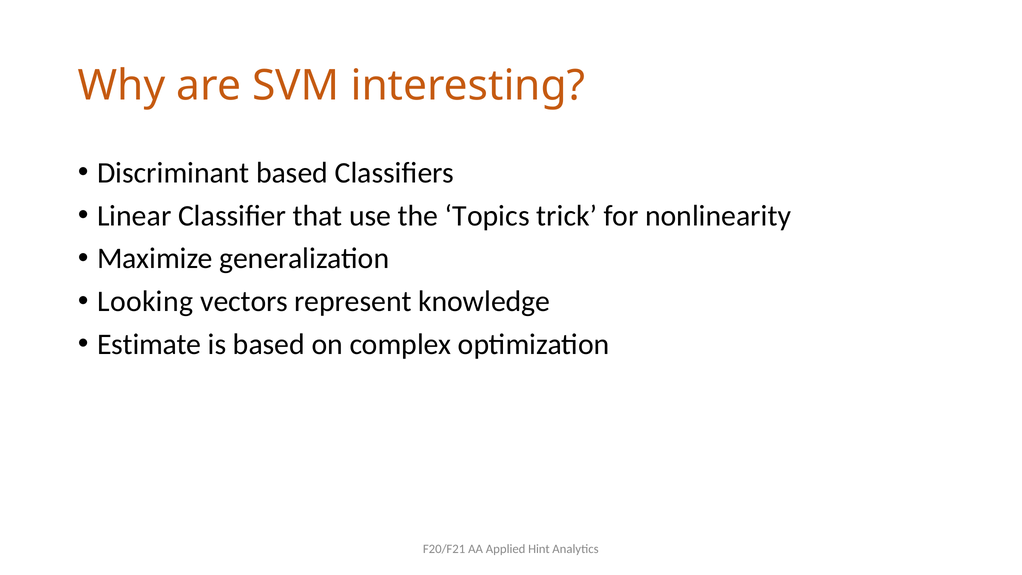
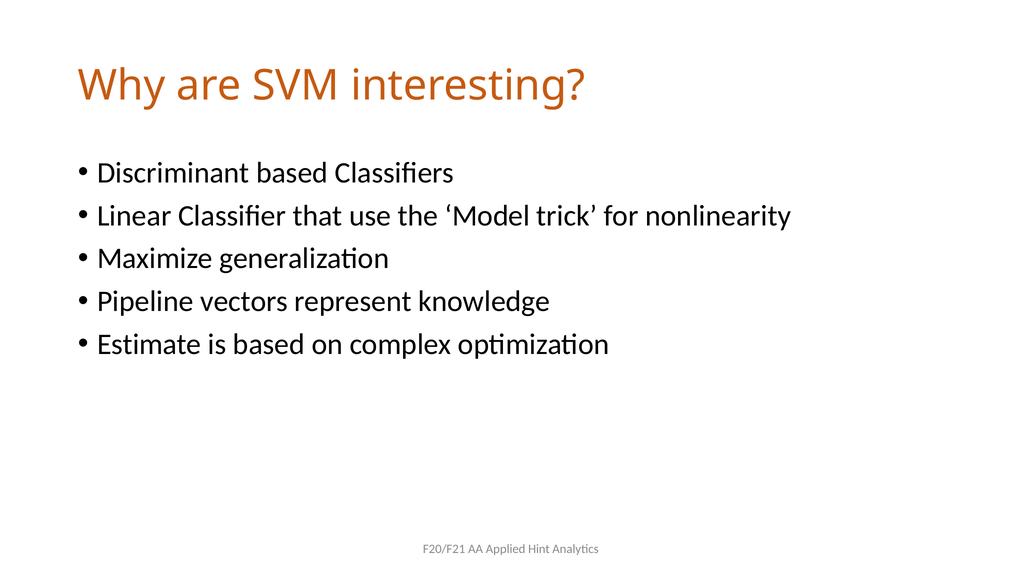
Topics: Topics -> Model
Looking: Looking -> Pipeline
